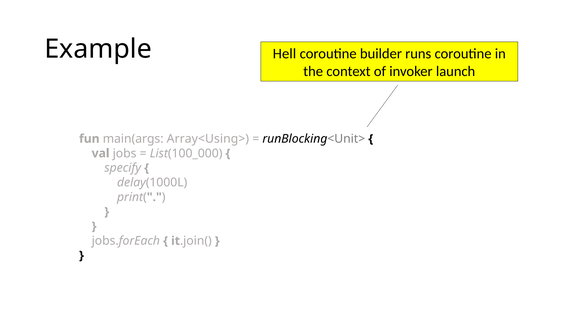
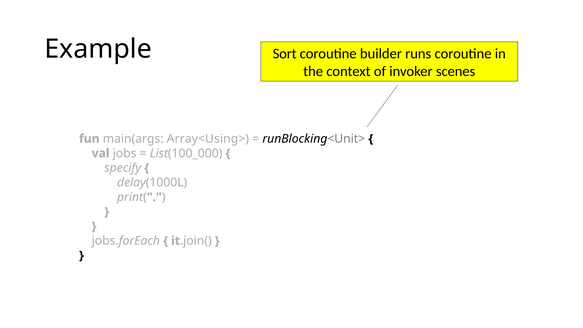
Hell: Hell -> Sort
launch: launch -> scenes
